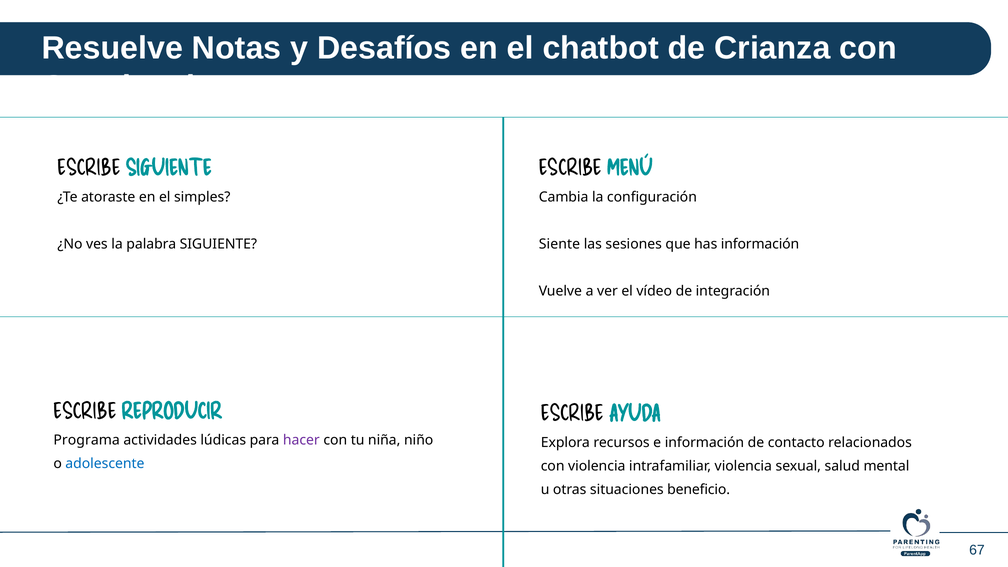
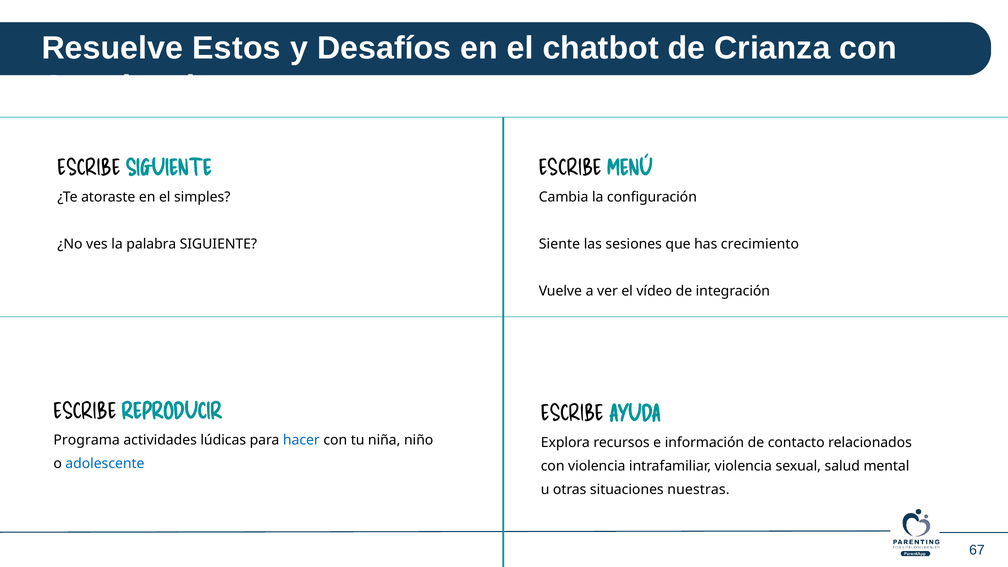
Notas: Notas -> Estos
has información: información -> crecimiento
hacer colour: purple -> blue
beneficio: beneficio -> nuestras
